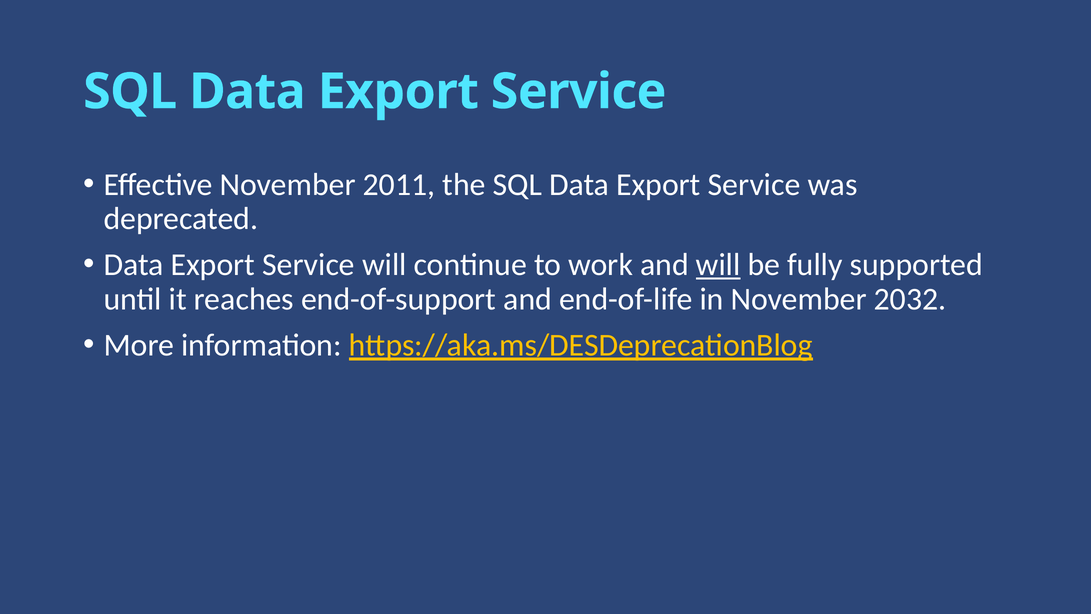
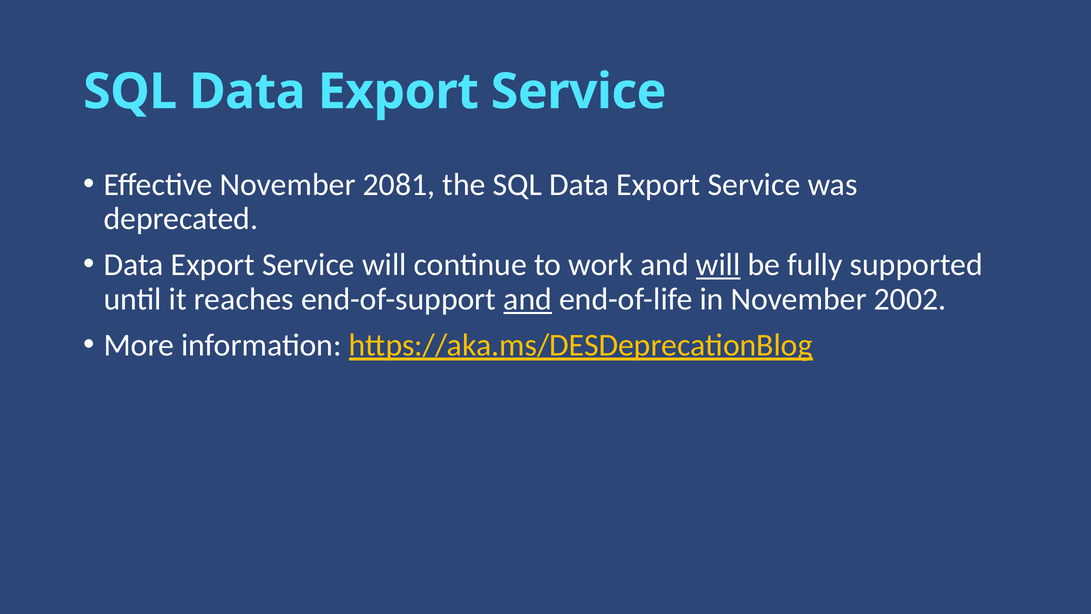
2011: 2011 -> 2081
and at (528, 299) underline: none -> present
2032: 2032 -> 2002
